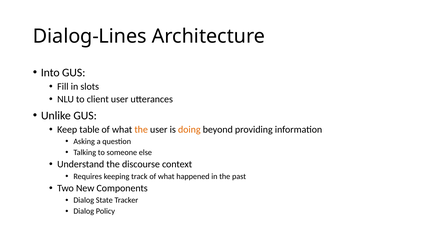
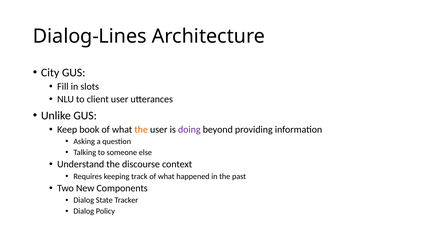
Into: Into -> City
table: table -> book
doing colour: orange -> purple
